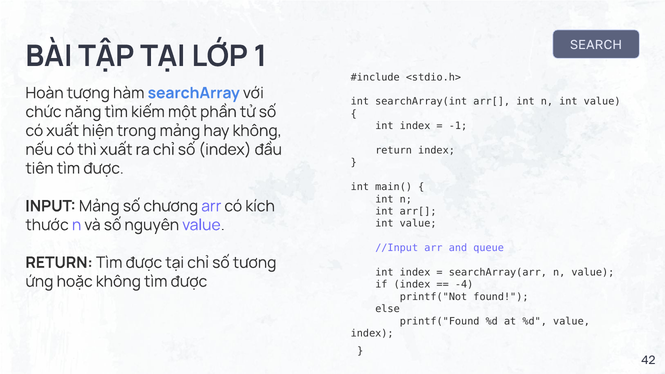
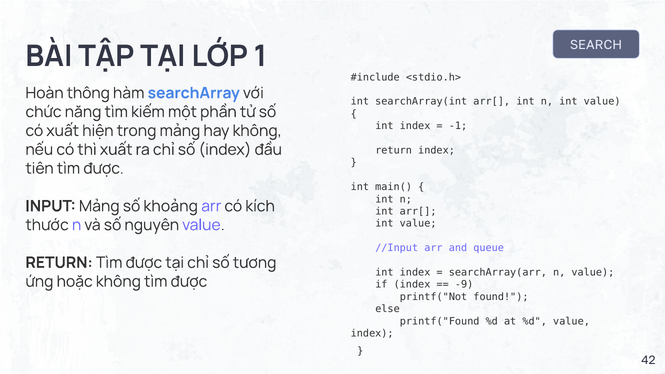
tượng: tượng -> thông
chương: chương -> khoảng
-4: -4 -> -9
